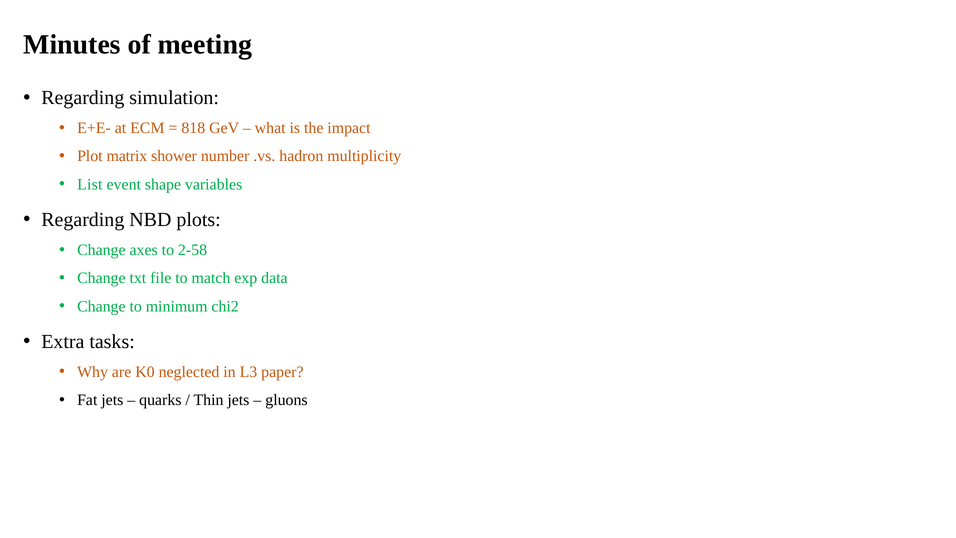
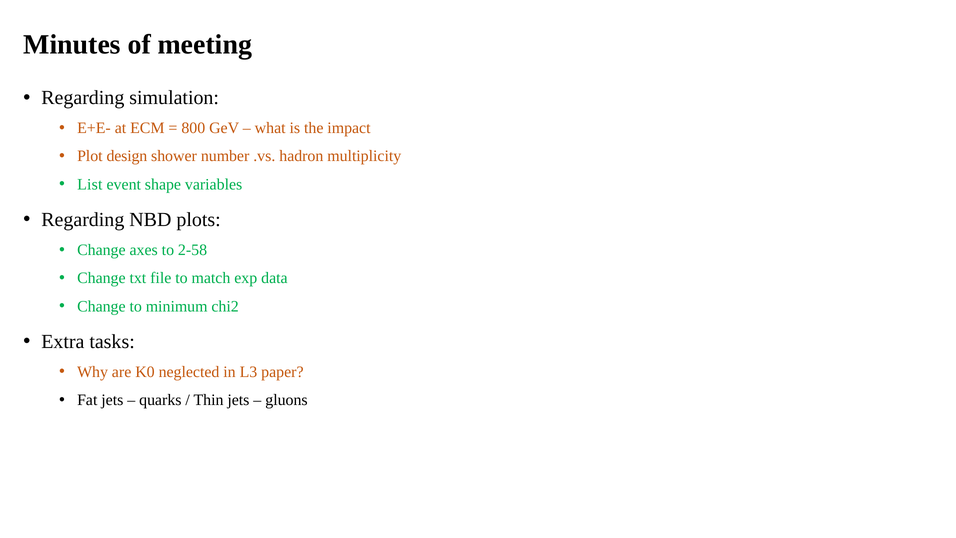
818: 818 -> 800
matrix: matrix -> design
